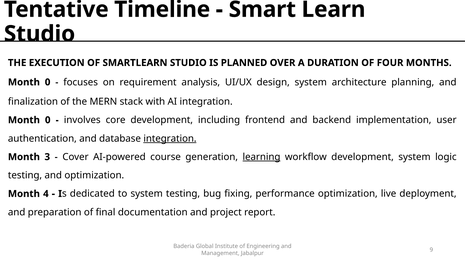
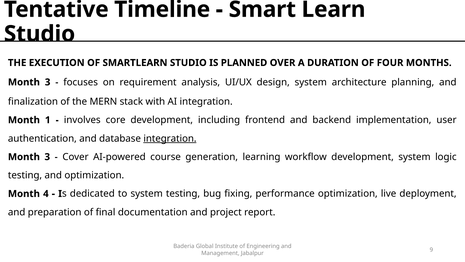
0 at (48, 82): 0 -> 3
0 at (48, 120): 0 -> 1
learning underline: present -> none
